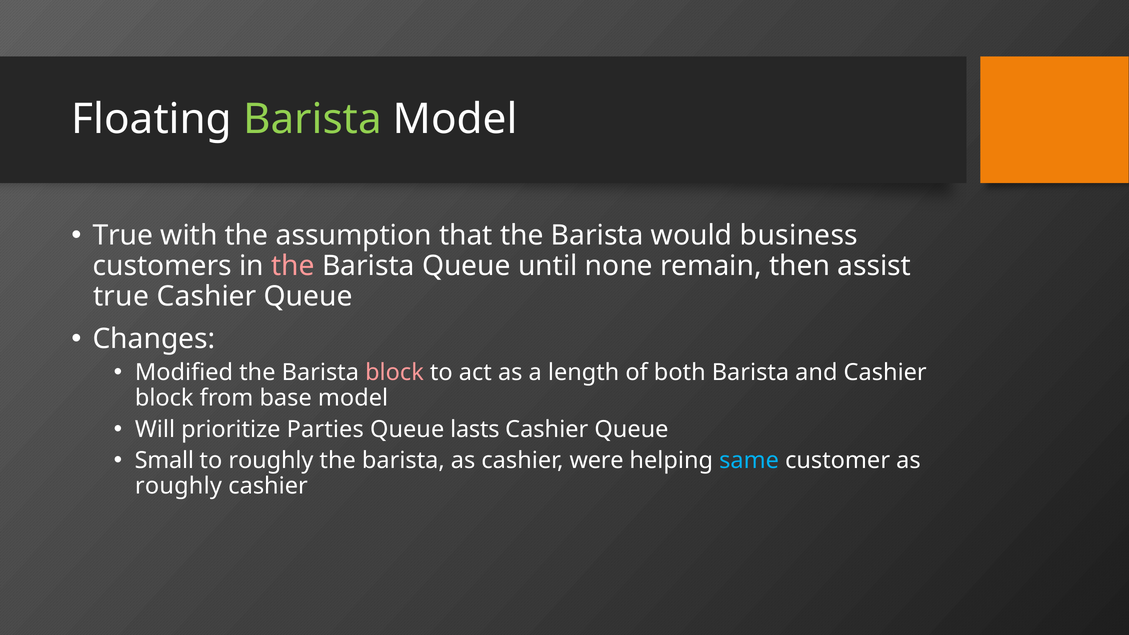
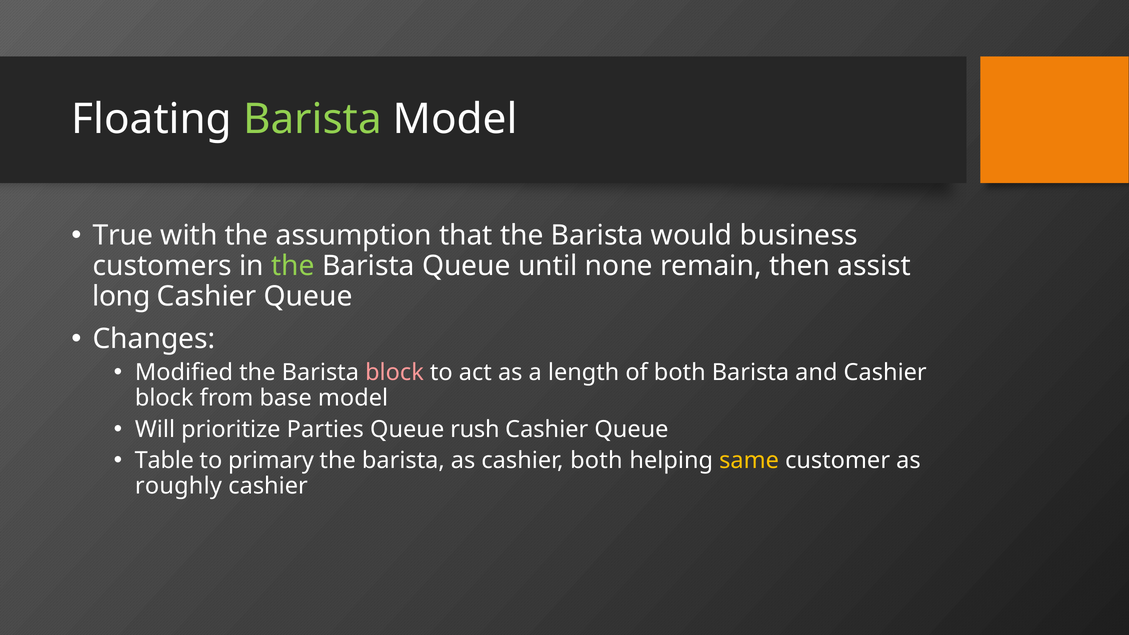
the at (293, 266) colour: pink -> light green
true at (121, 297): true -> long
lasts: lasts -> rush
Small: Small -> Table
to roughly: roughly -> primary
cashier were: were -> both
same colour: light blue -> yellow
